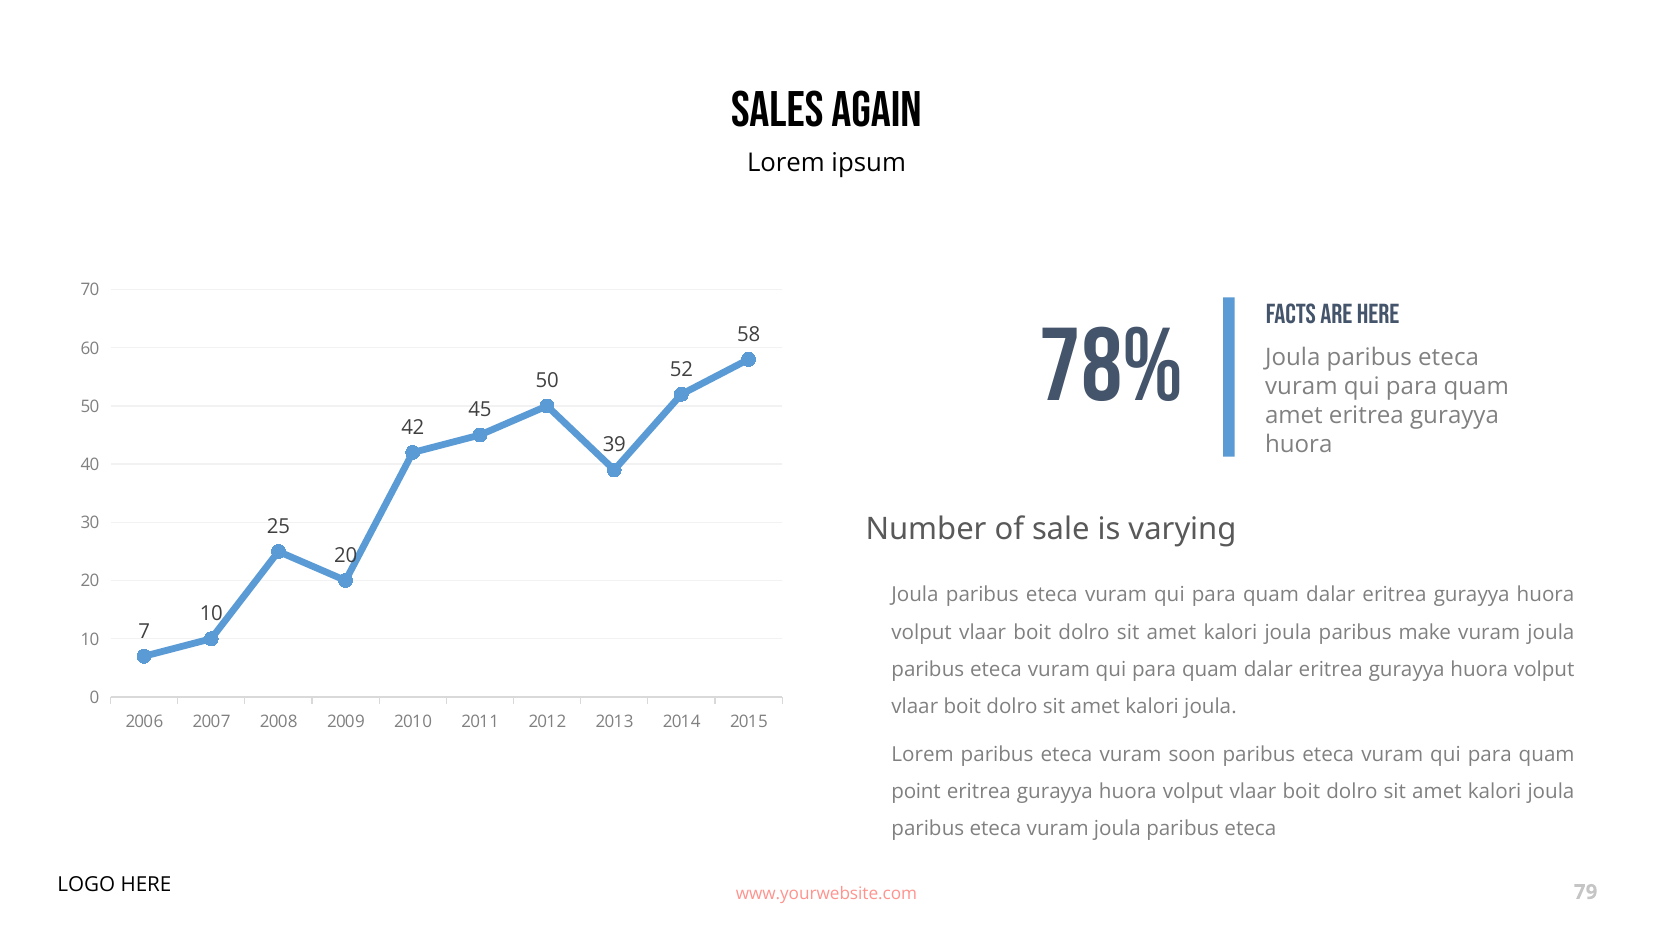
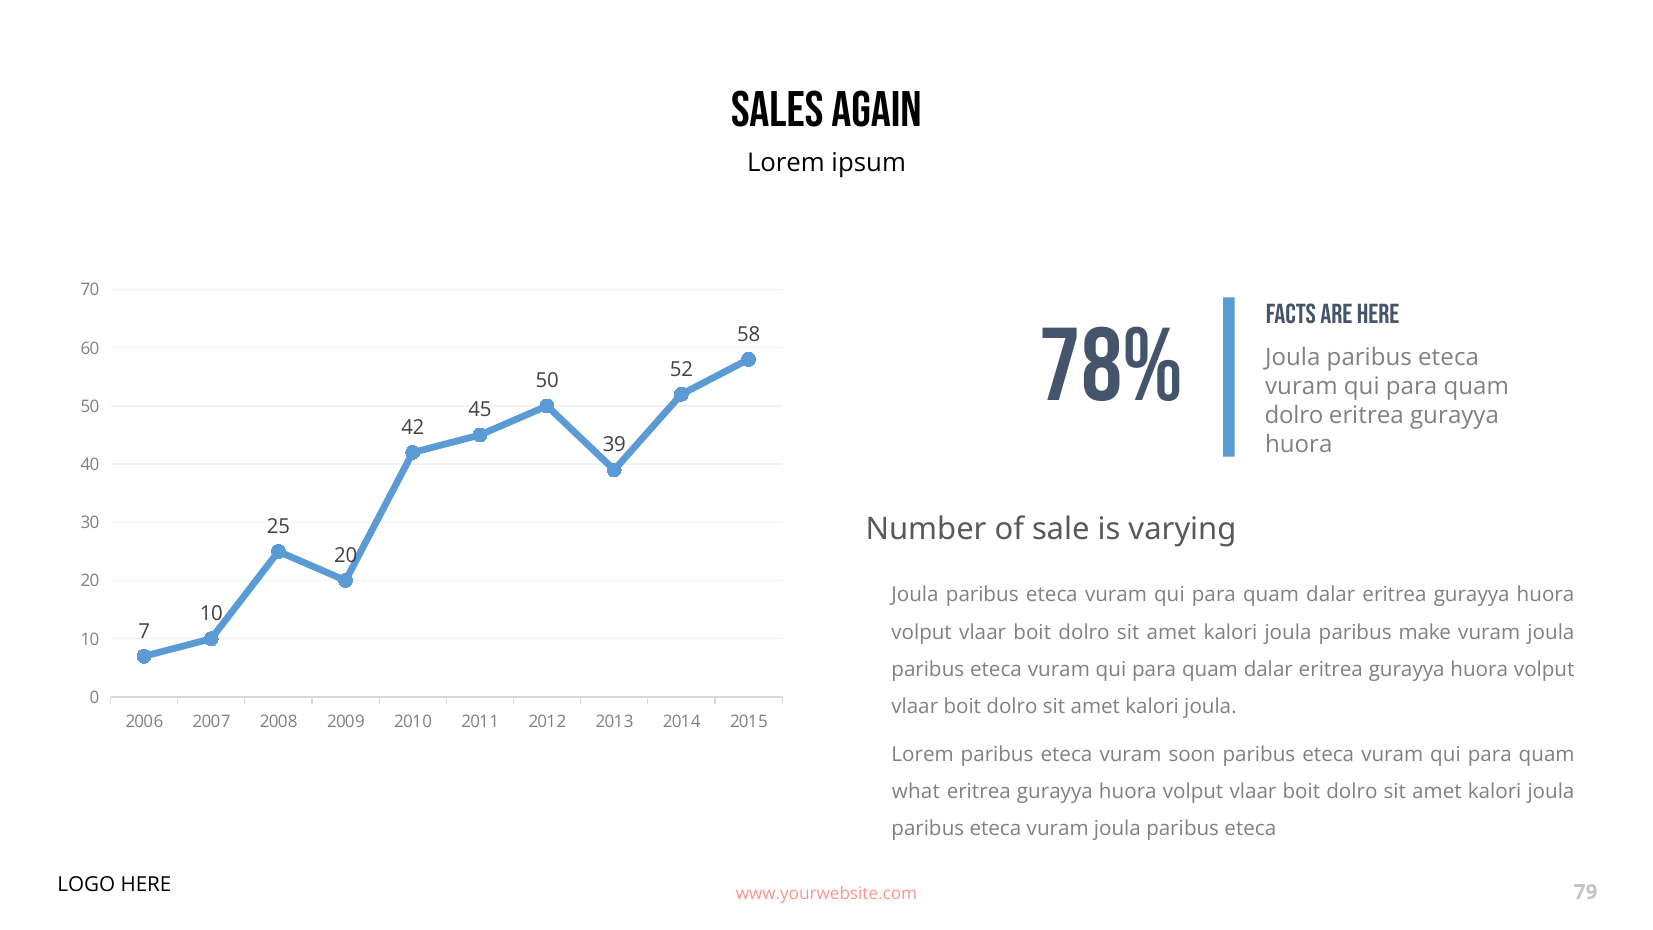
amet at (1294, 416): amet -> dolro
point: point -> what
